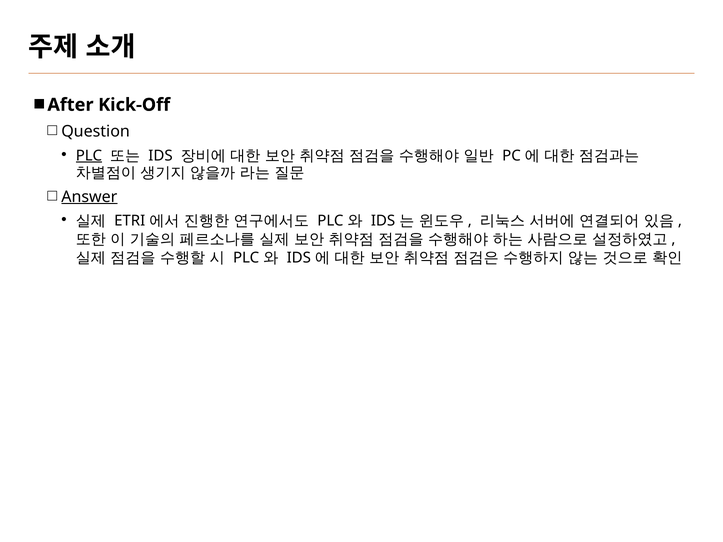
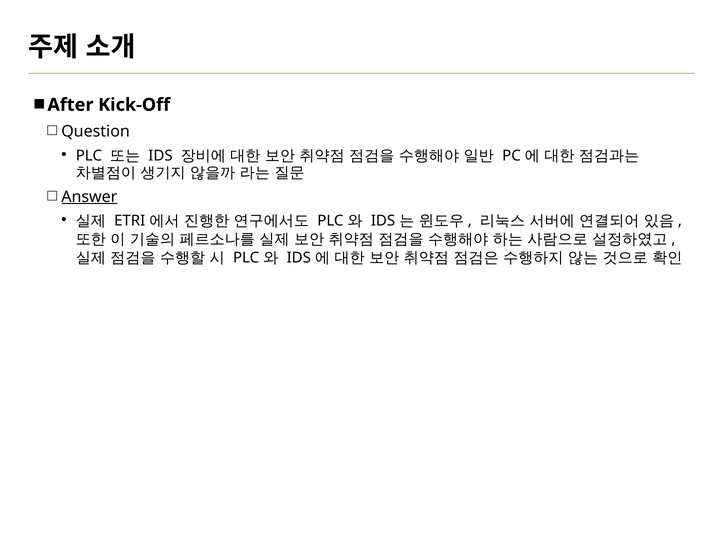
PLC at (89, 156) underline: present -> none
